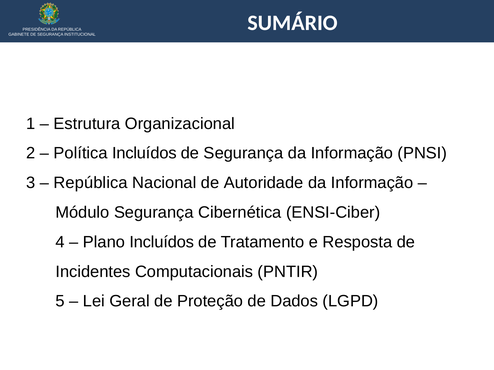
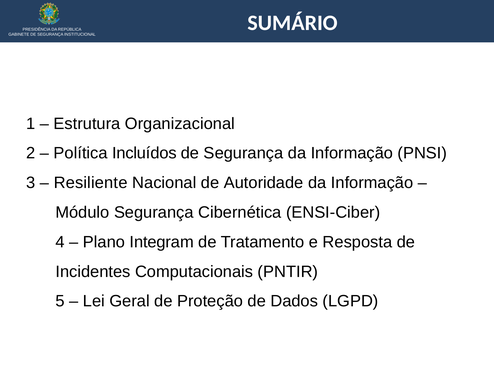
República at (91, 183): República -> Resiliente
Plano Incluídos: Incluídos -> Integram
